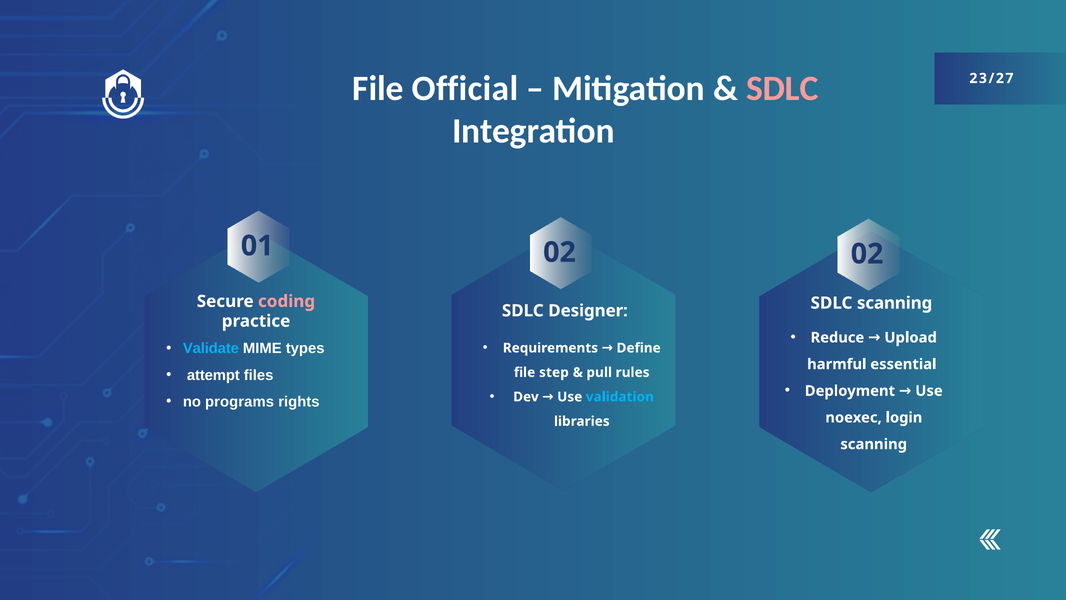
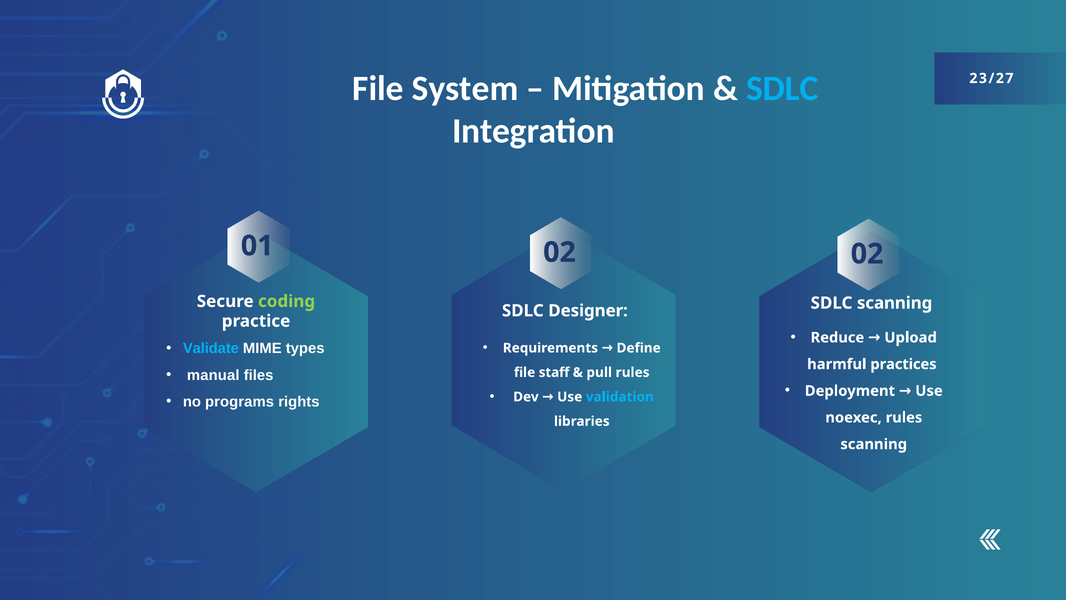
Official: Official -> System
SDLC at (782, 89) colour: pink -> light blue
coding colour: pink -> light green
essential: essential -> practices
attempt: attempt -> manual
step: step -> staff
noexec login: login -> rules
